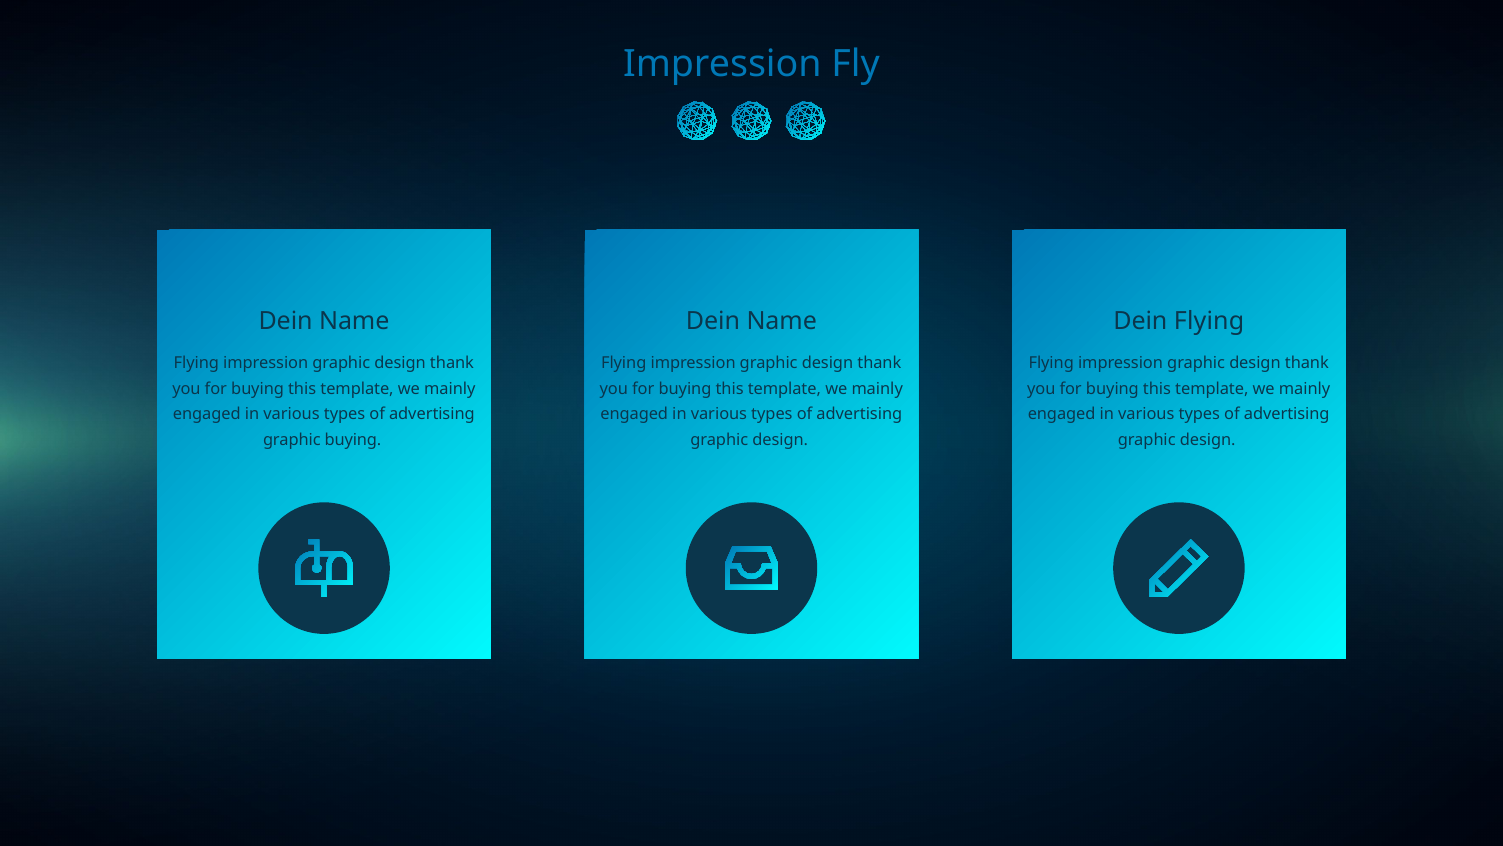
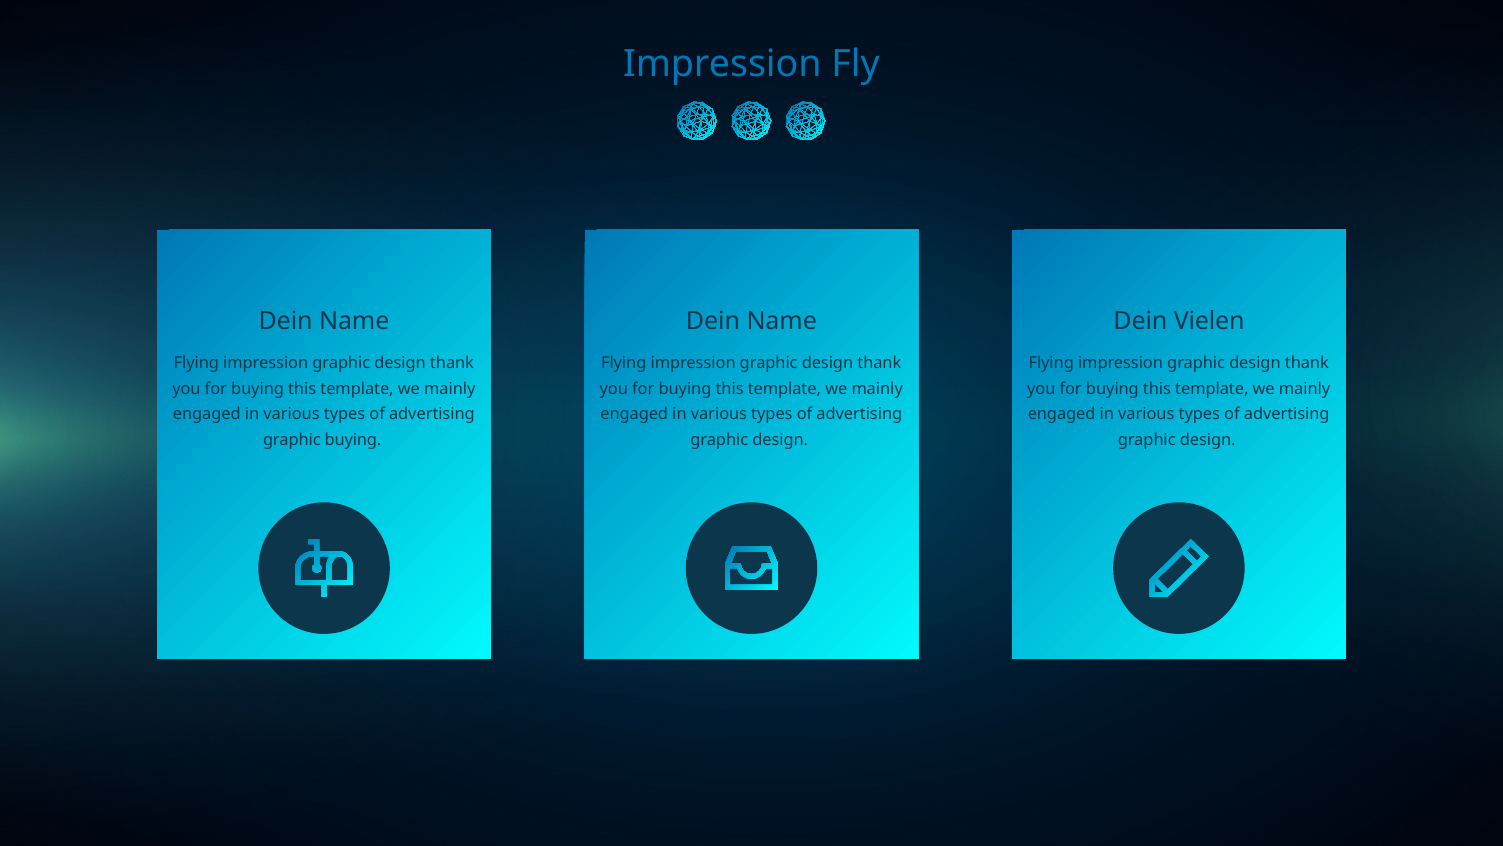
Dein Flying: Flying -> Vielen
